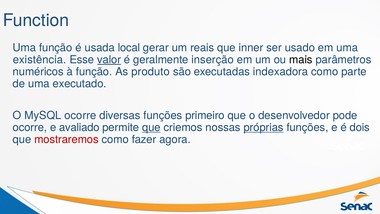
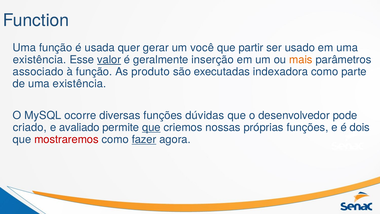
local: local -> quer
reais: reais -> você
inner: inner -> partir
mais colour: black -> orange
numéricos: numéricos -> associado
de uma executado: executado -> existência
primeiro: primeiro -> dúvidas
ocorre at (30, 127): ocorre -> criado
próprias underline: present -> none
fazer underline: none -> present
